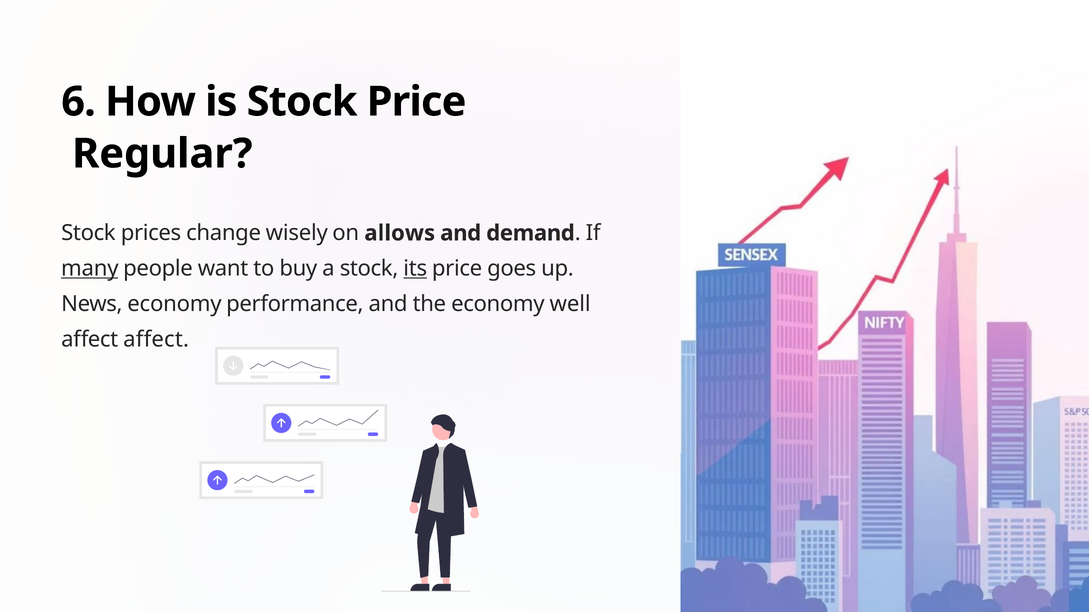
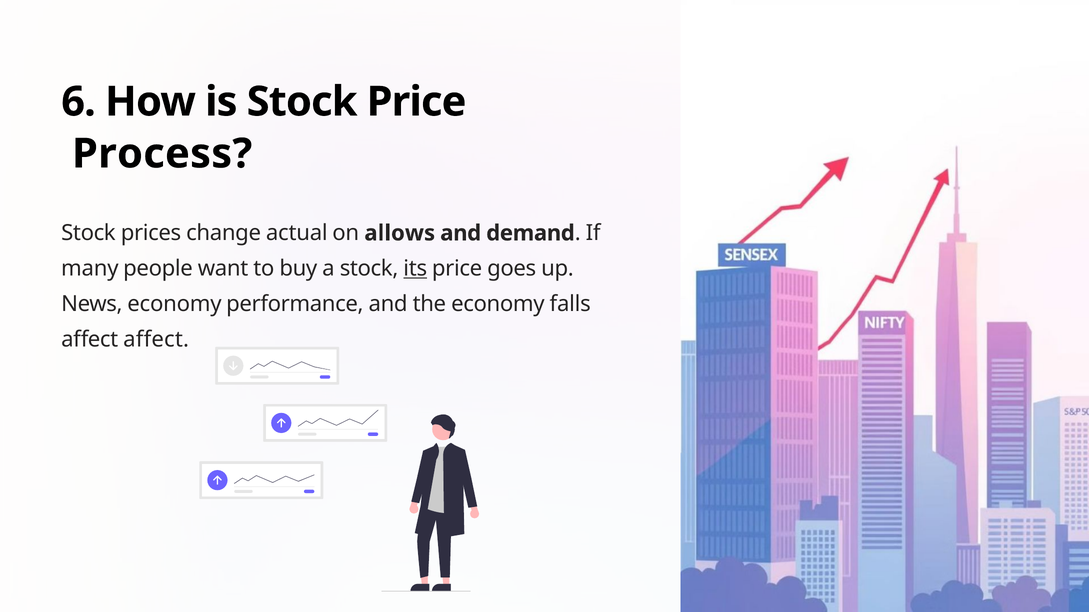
Regular: Regular -> Process
wisely: wisely -> actual
many underline: present -> none
well: well -> falls
